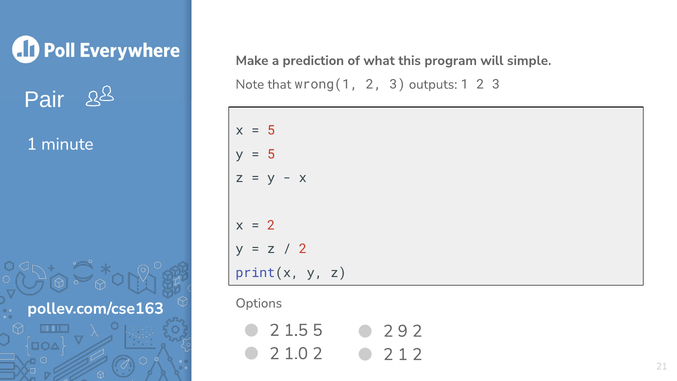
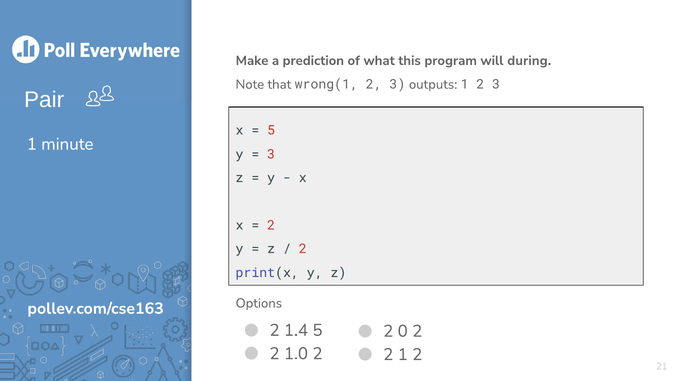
simple: simple -> during
5 at (271, 154): 5 -> 3
1.5: 1.5 -> 1.4
9: 9 -> 0
